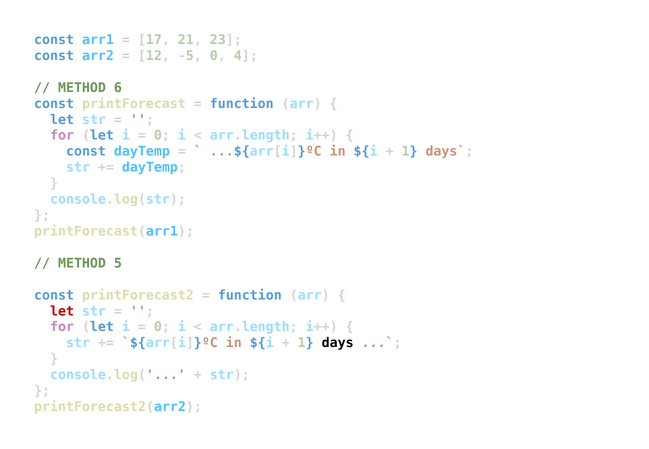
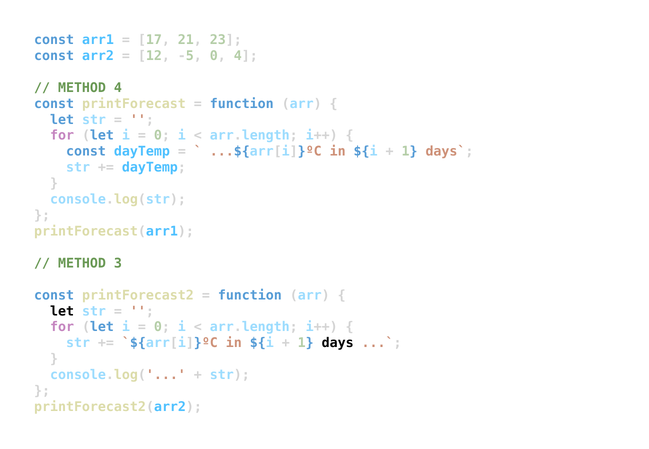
METHOD 6: 6 -> 4
5: 5 -> 3
let at (62, 311) colour: red -> black
